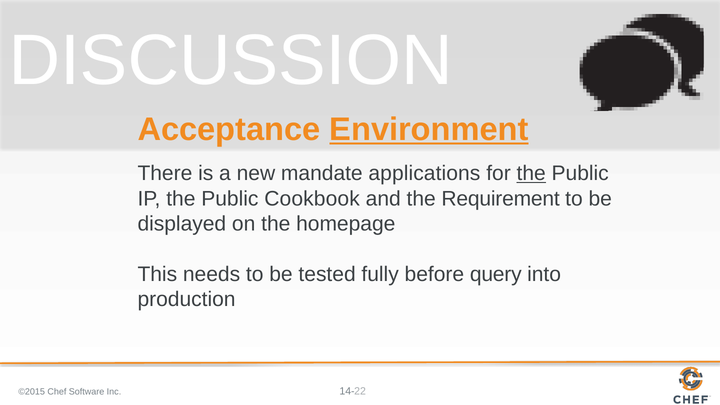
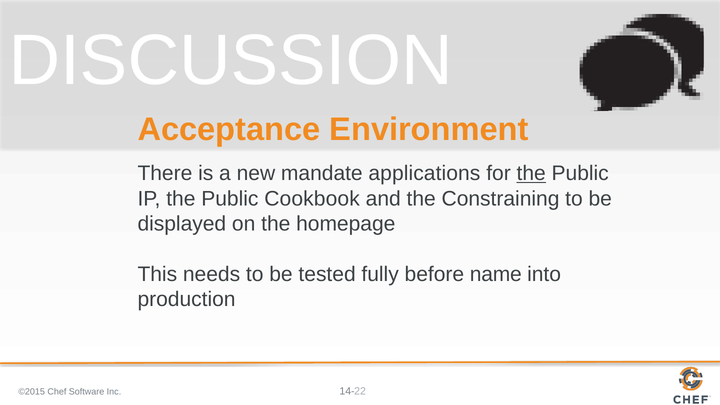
Environment underline: present -> none
Requirement: Requirement -> Constraining
query: query -> name
